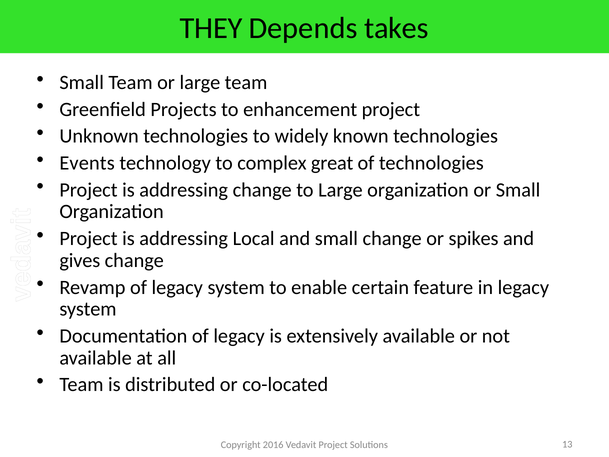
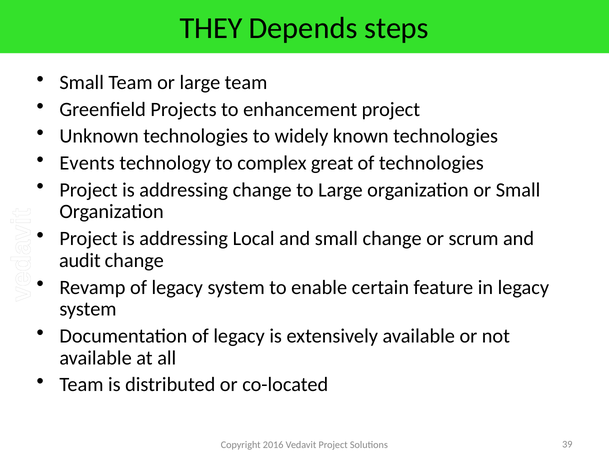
takes: takes -> steps
spikes: spikes -> scrum
gives: gives -> audit
13: 13 -> 39
